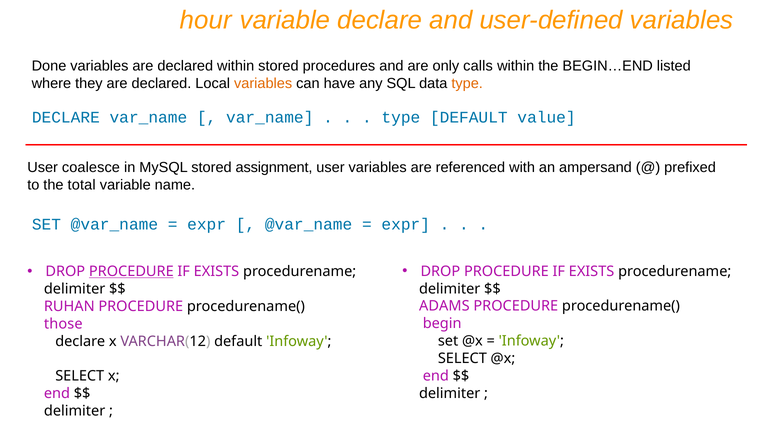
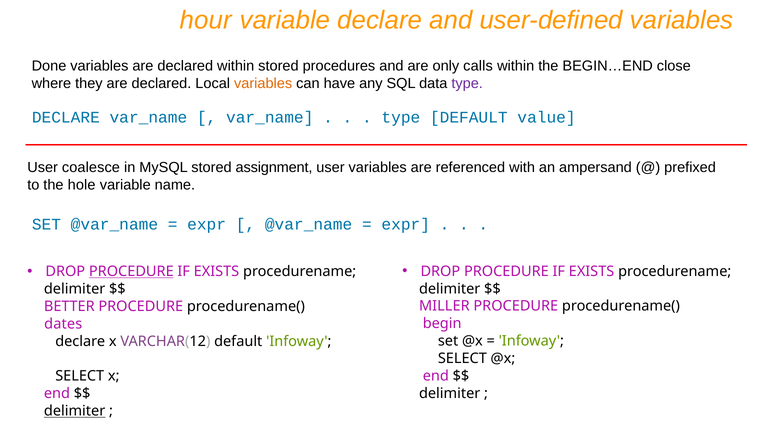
listed: listed -> close
type at (467, 83) colour: orange -> purple
total: total -> hole
ADAMS: ADAMS -> MILLER
RUHAN: RUHAN -> BETTER
those: those -> dates
delimiter at (75, 411) underline: none -> present
